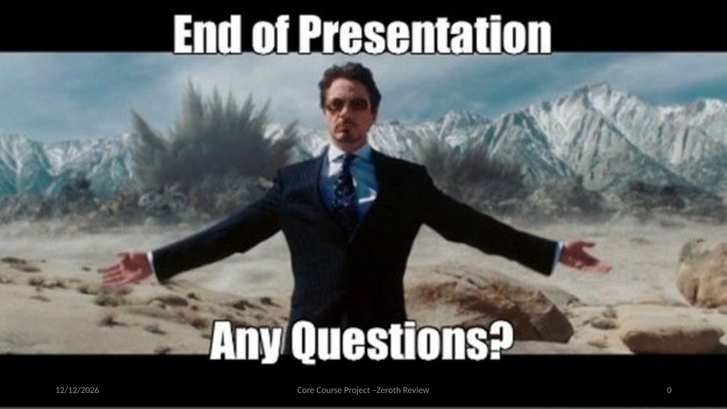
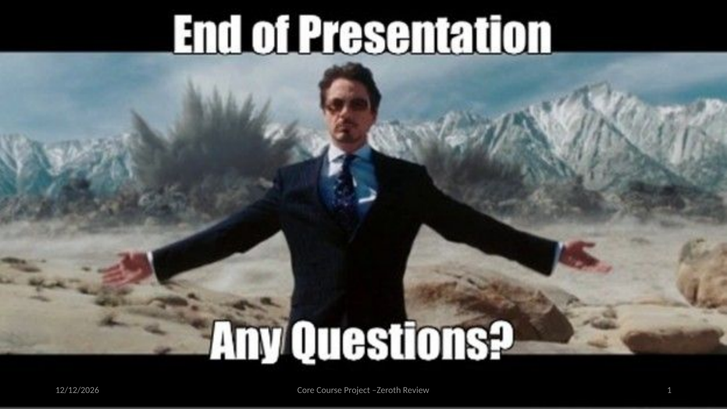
0: 0 -> 1
